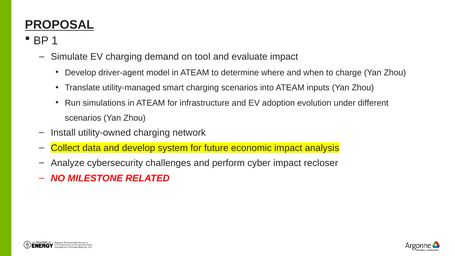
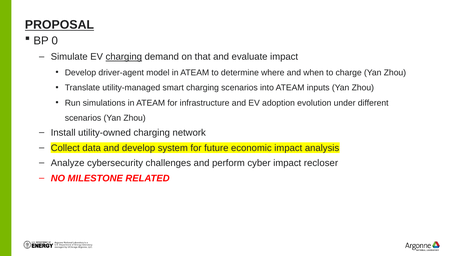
1: 1 -> 0
charging at (124, 57) underline: none -> present
tool: tool -> that
